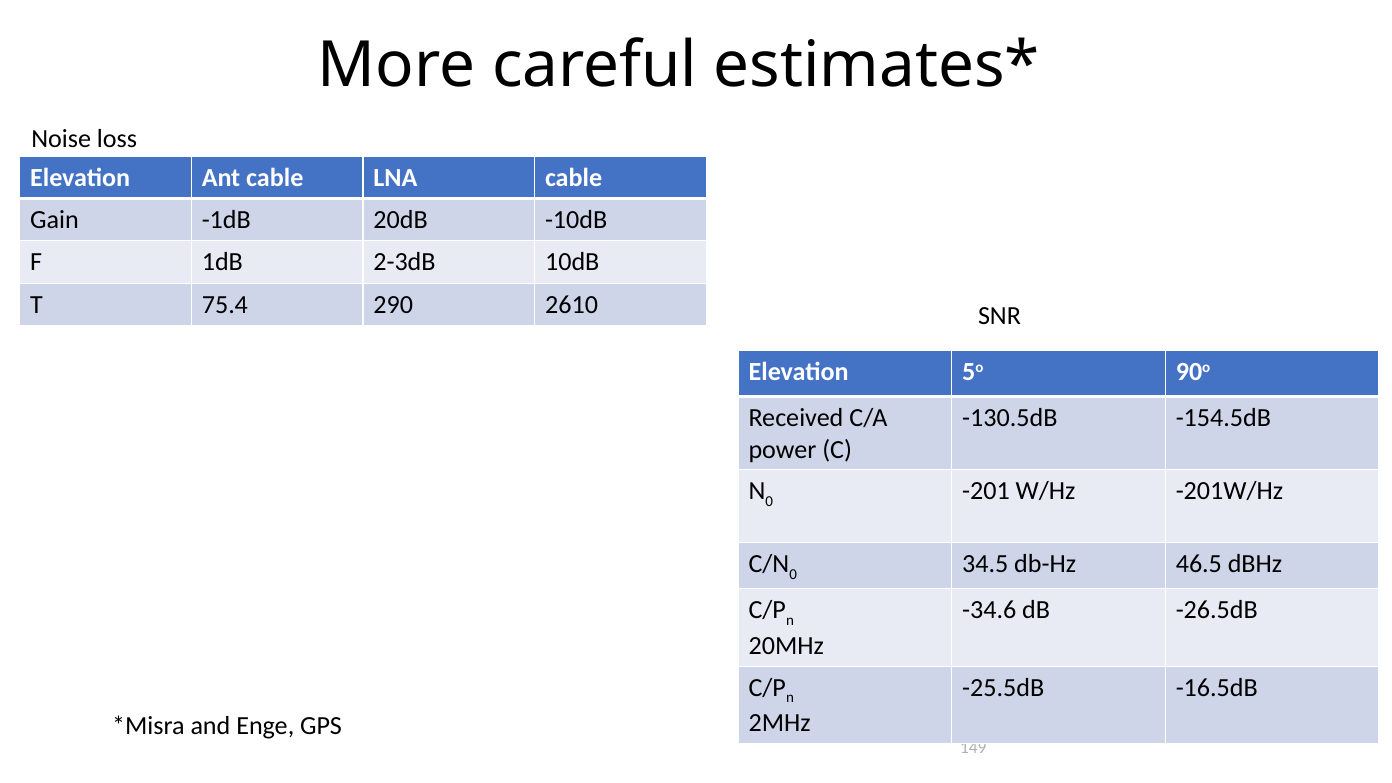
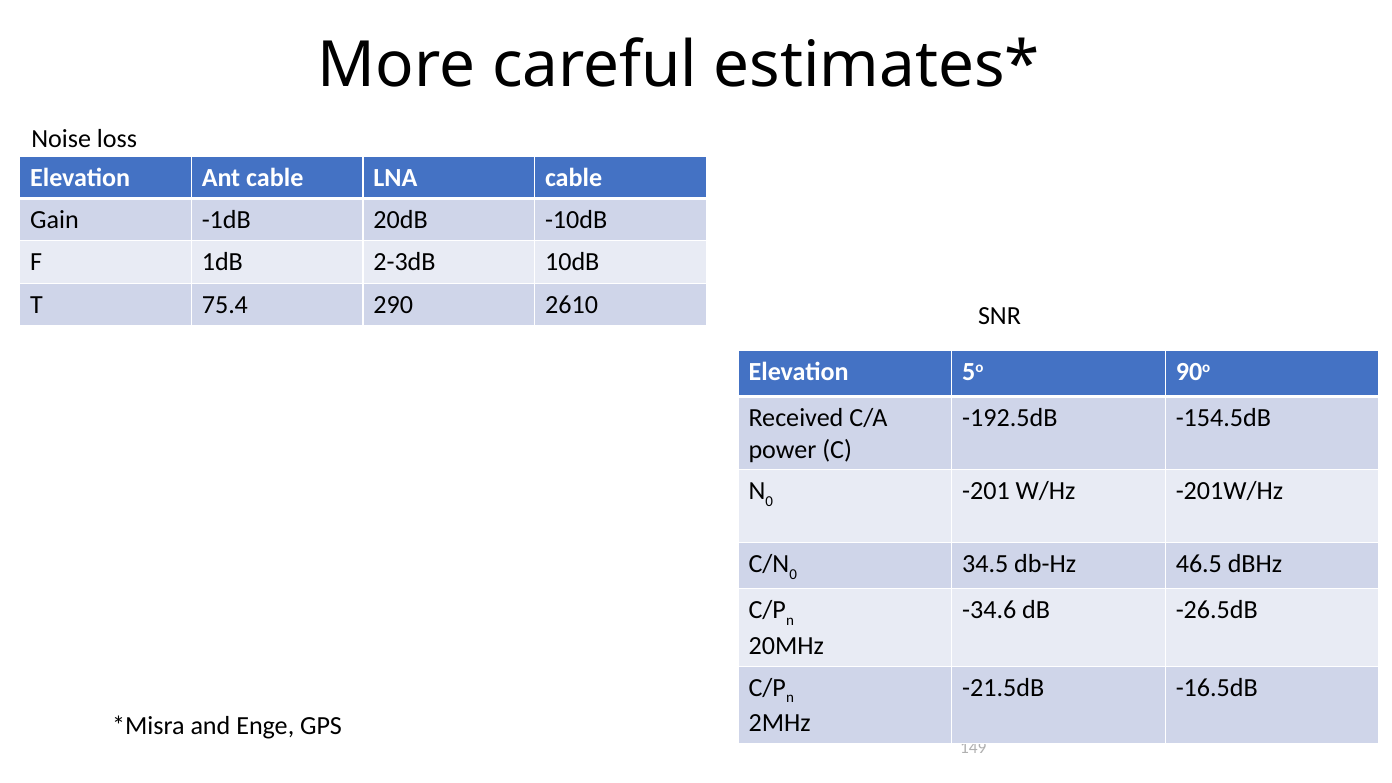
-130.5dB: -130.5dB -> -192.5dB
-25.5dB: -25.5dB -> -21.5dB
